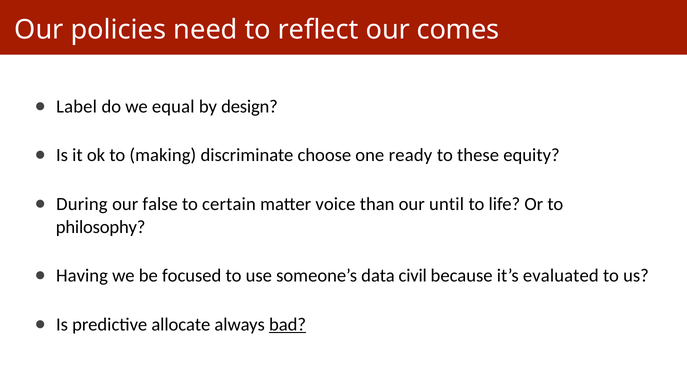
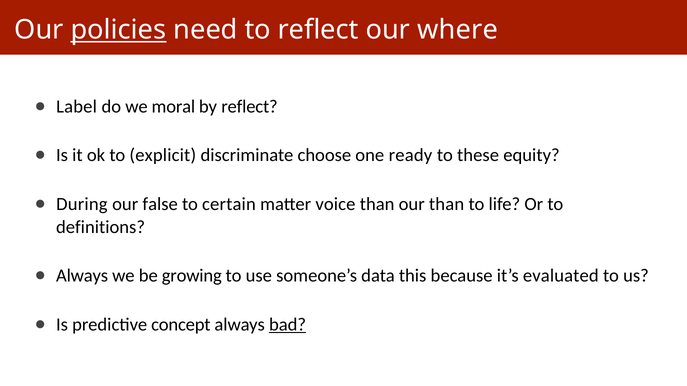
policies underline: none -> present
comes: comes -> where
equal: equal -> moral
by design: design -> reflect
making: making -> explicit
our until: until -> than
philosophy: philosophy -> definitions
Having at (82, 276): Having -> Always
focused: focused -> growing
civil: civil -> this
allocate: allocate -> concept
